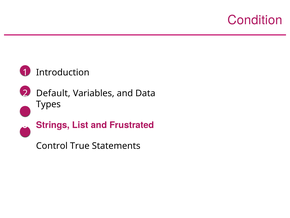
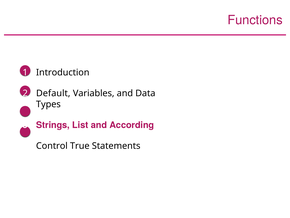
Condition: Condition -> Functions
Frustrated: Frustrated -> According
